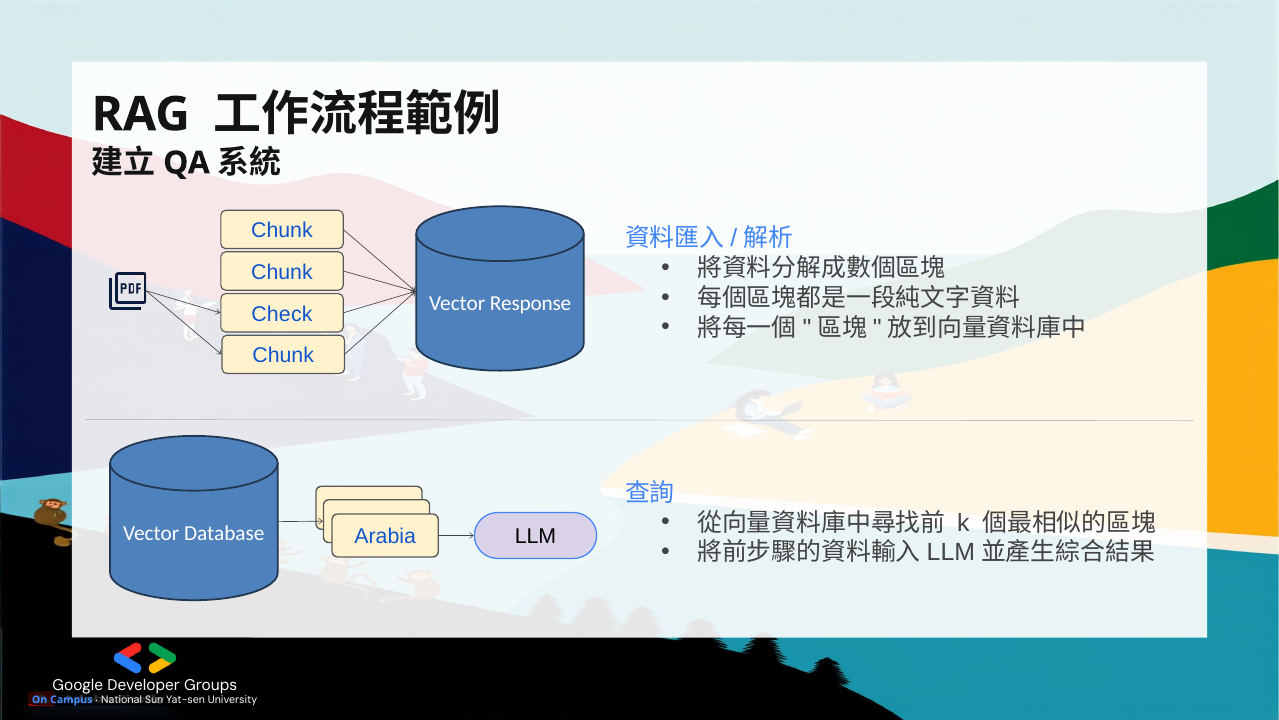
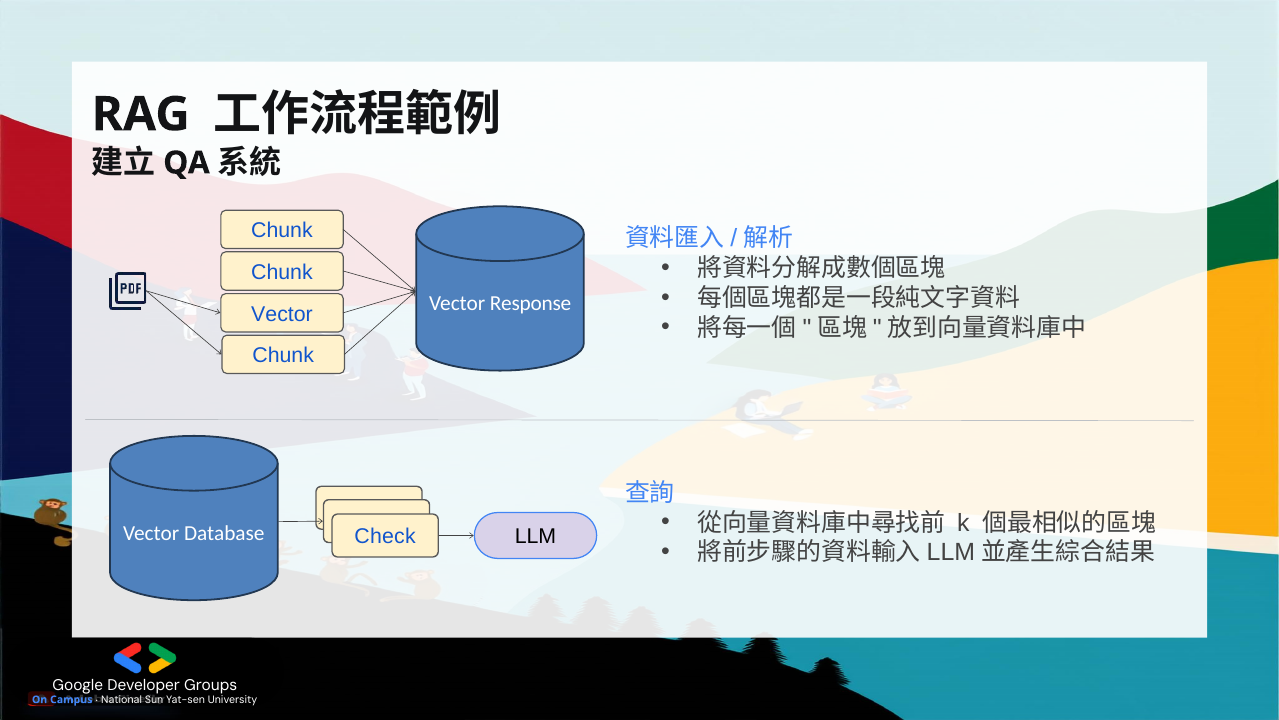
Check at (282, 314): Check -> Vector
Arabia: Arabia -> Check
